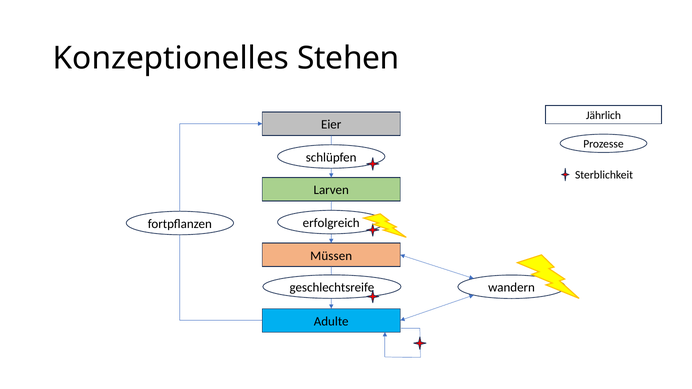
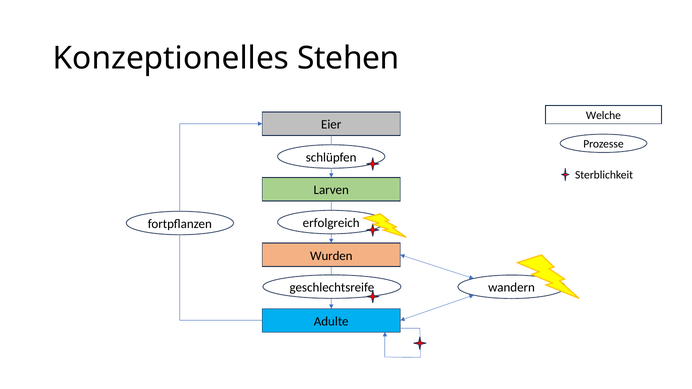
Jährlich: Jährlich -> Welche
Müssen: Müssen -> Wurden
